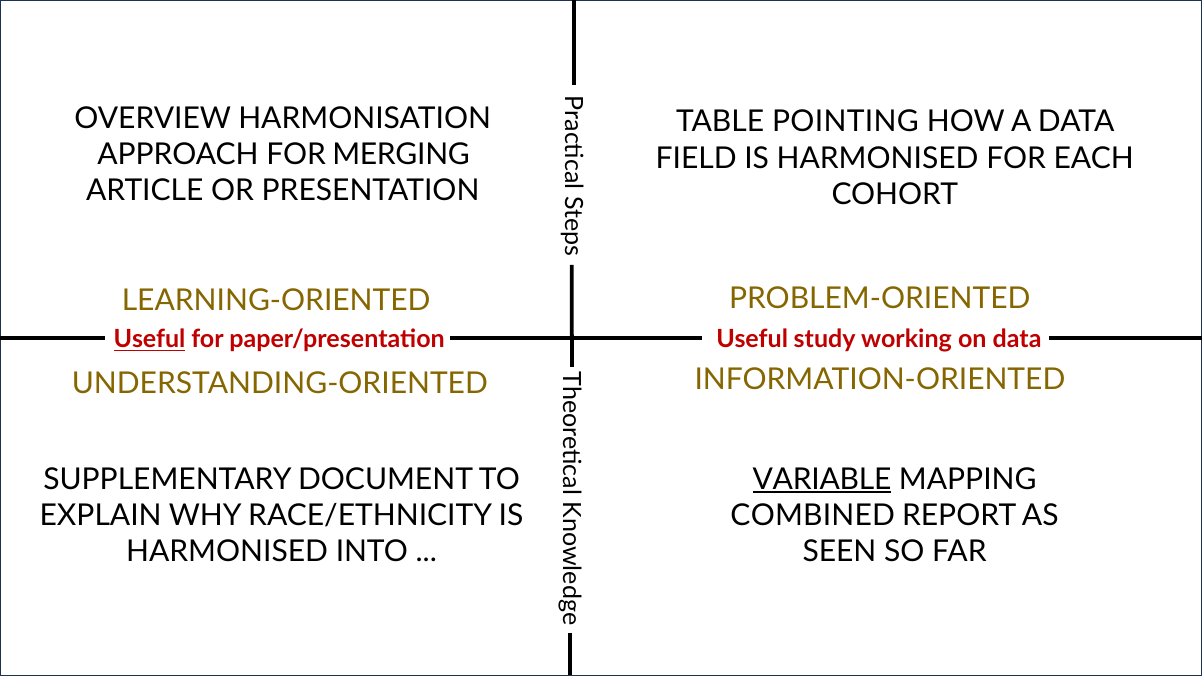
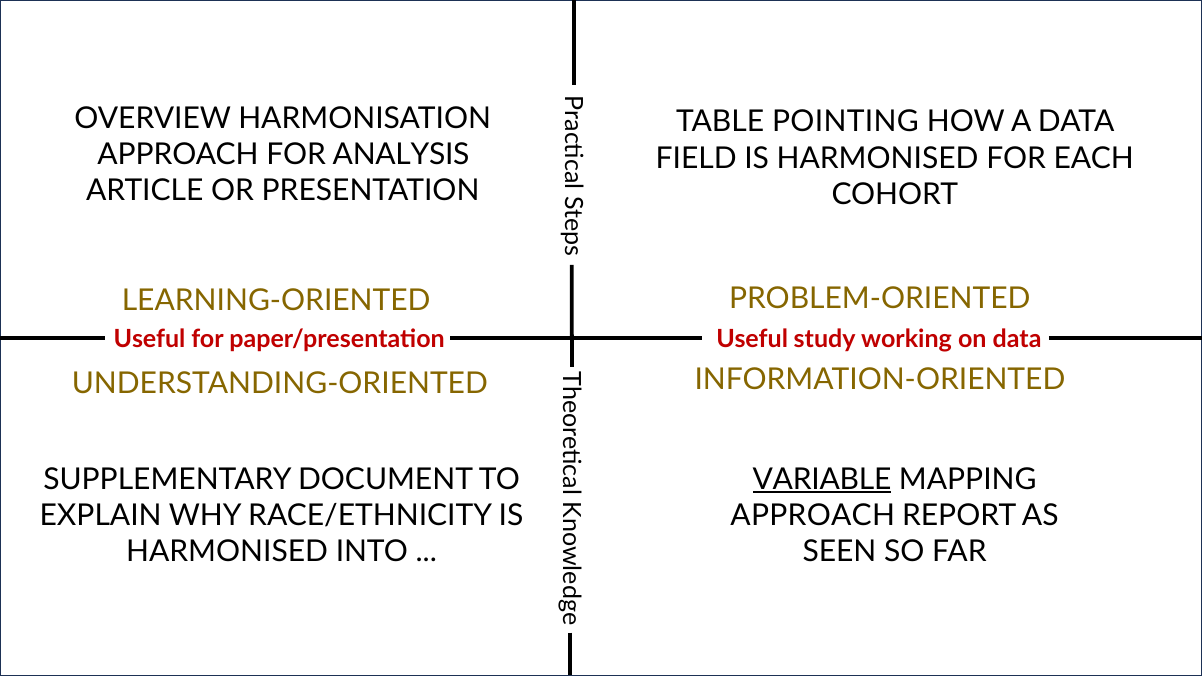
MERGING: MERGING -> ANALYSIS
Useful at (149, 340) underline: present -> none
COMBINED at (813, 516): COMBINED -> APPROACH
